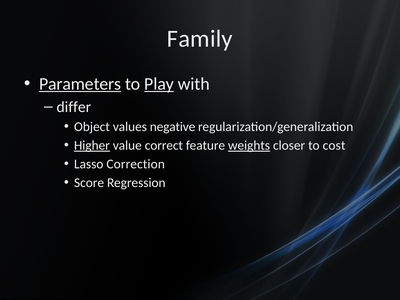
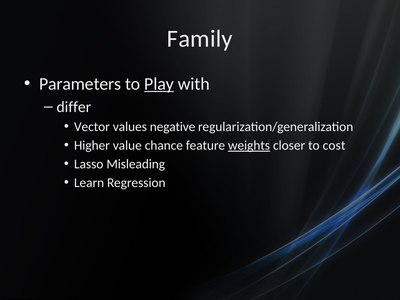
Parameters underline: present -> none
Object: Object -> Vector
Higher underline: present -> none
correct: correct -> chance
Correction: Correction -> Misleading
Score: Score -> Learn
